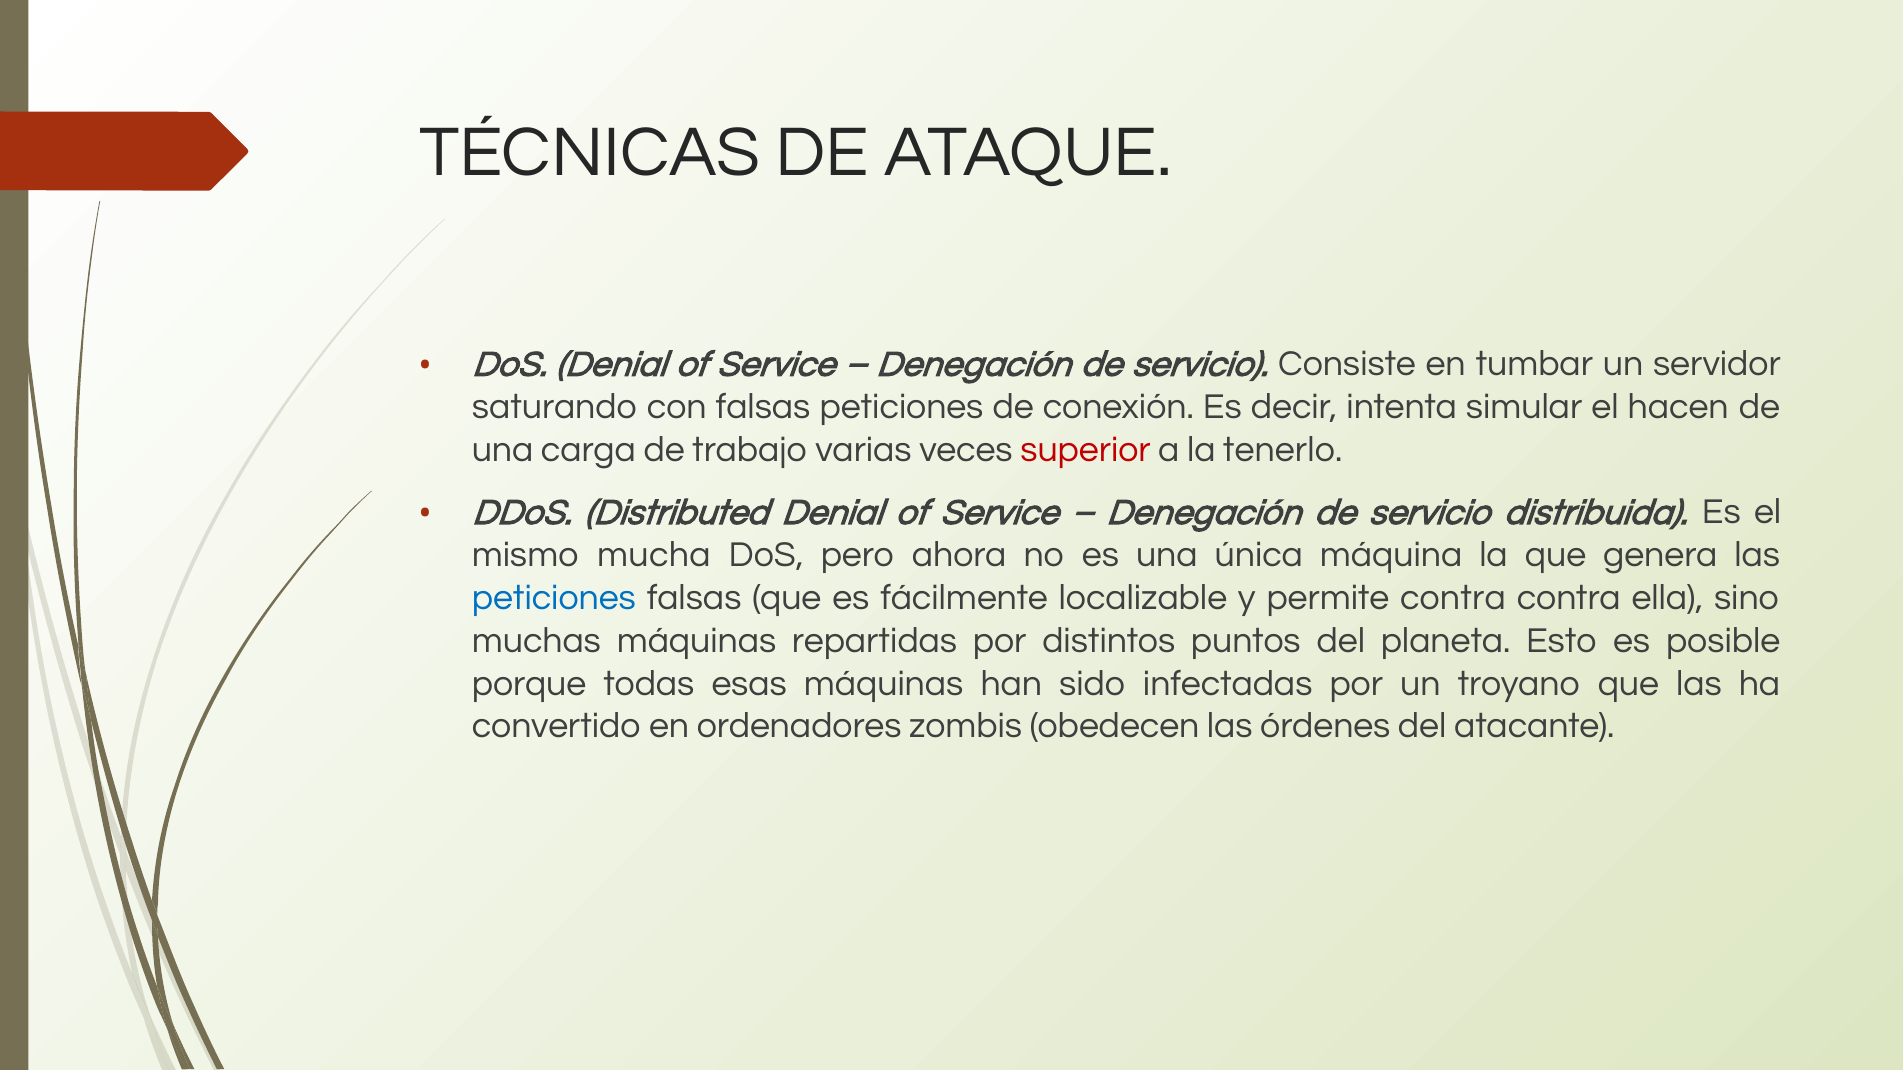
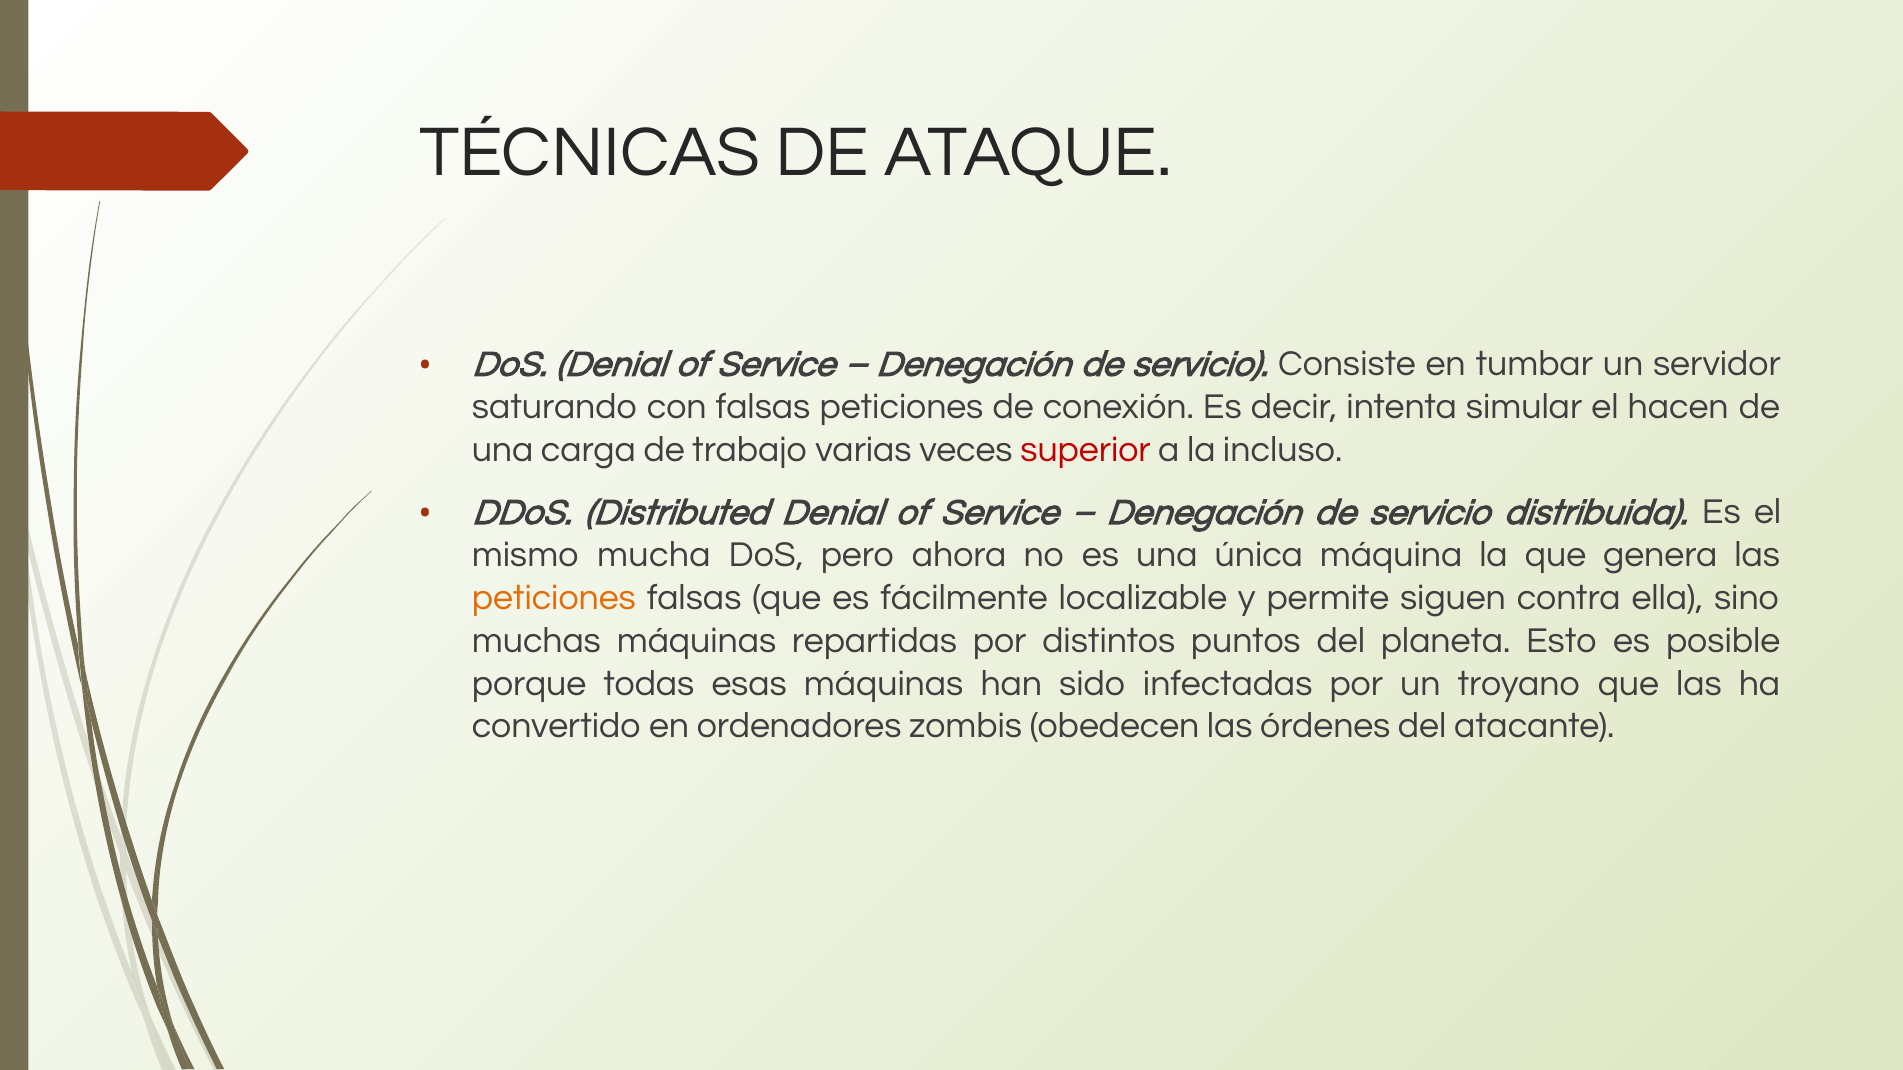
tenerlo: tenerlo -> incluso
peticiones at (554, 598) colour: blue -> orange
permite contra: contra -> siguen
